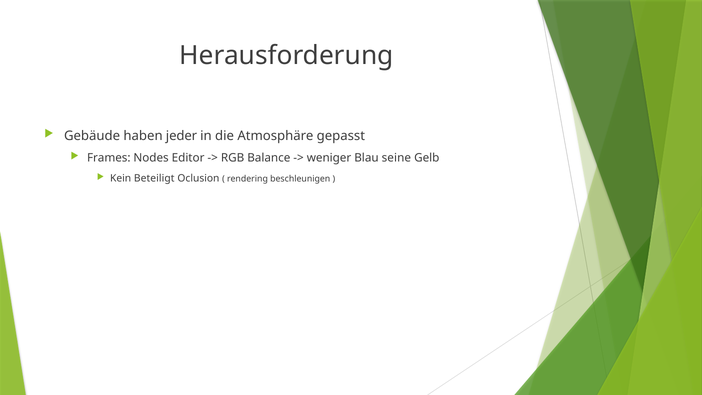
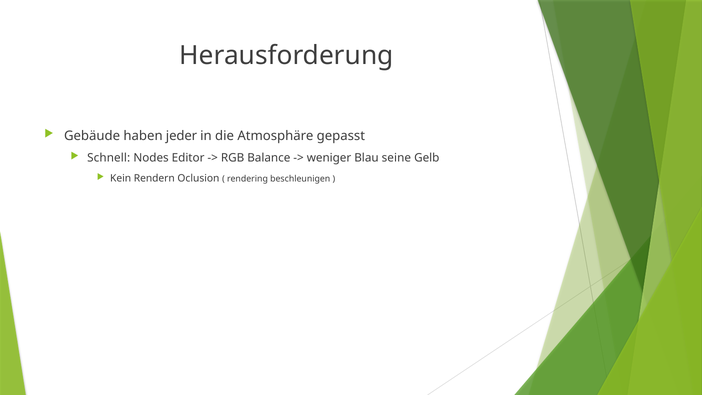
Frames: Frames -> Schnell
Beteiligt: Beteiligt -> Rendern
